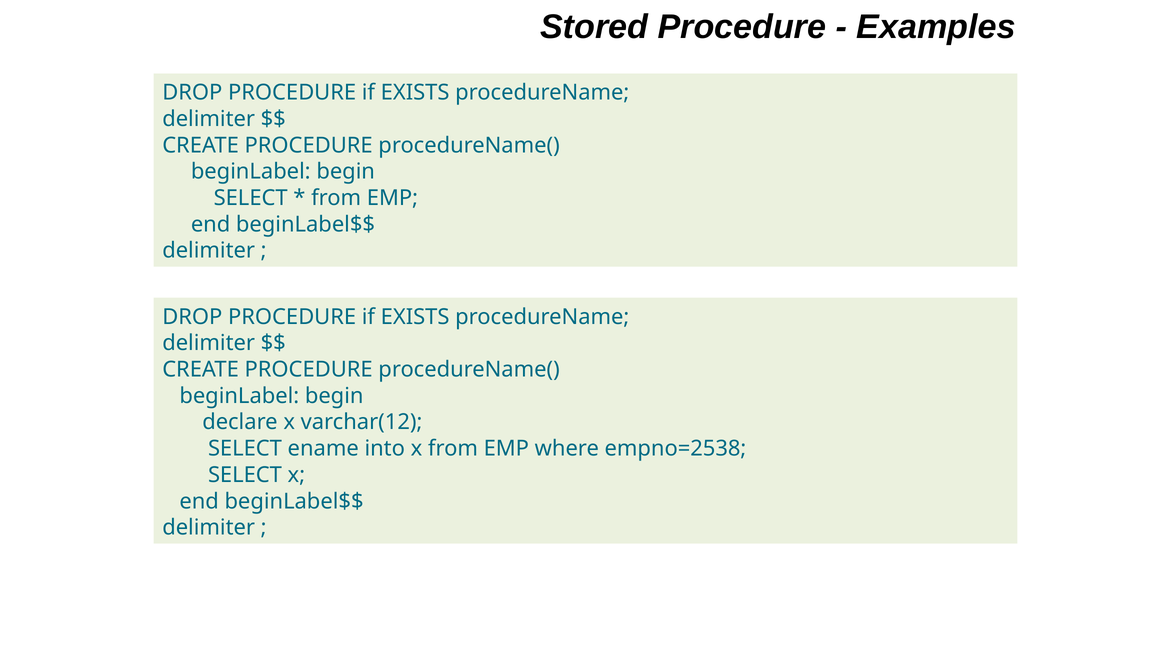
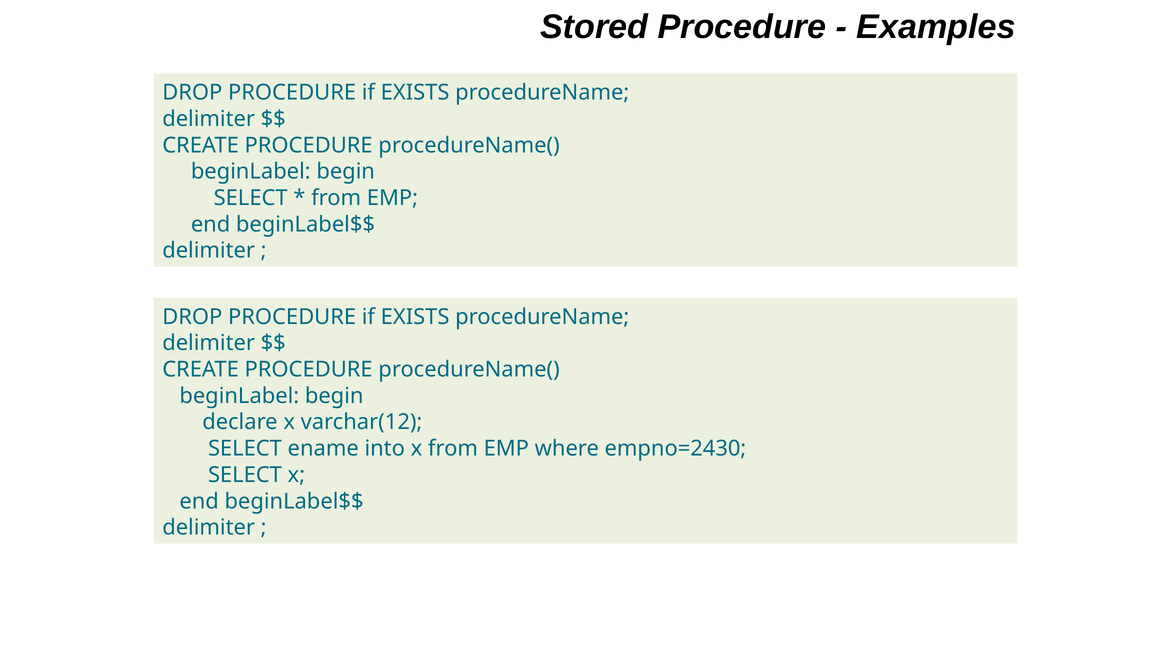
empno=2538: empno=2538 -> empno=2430
